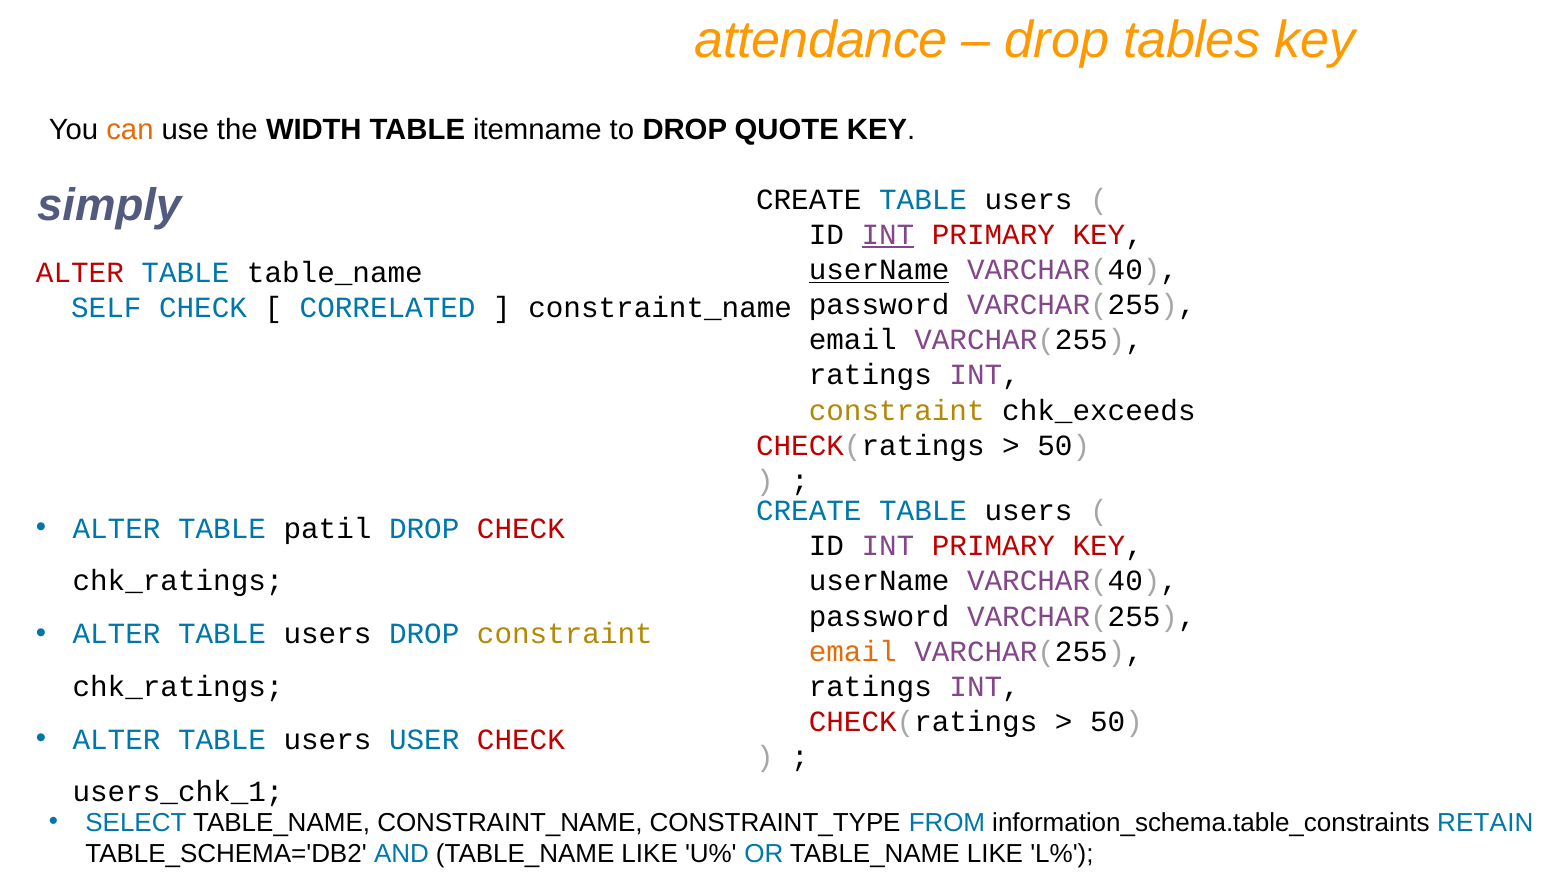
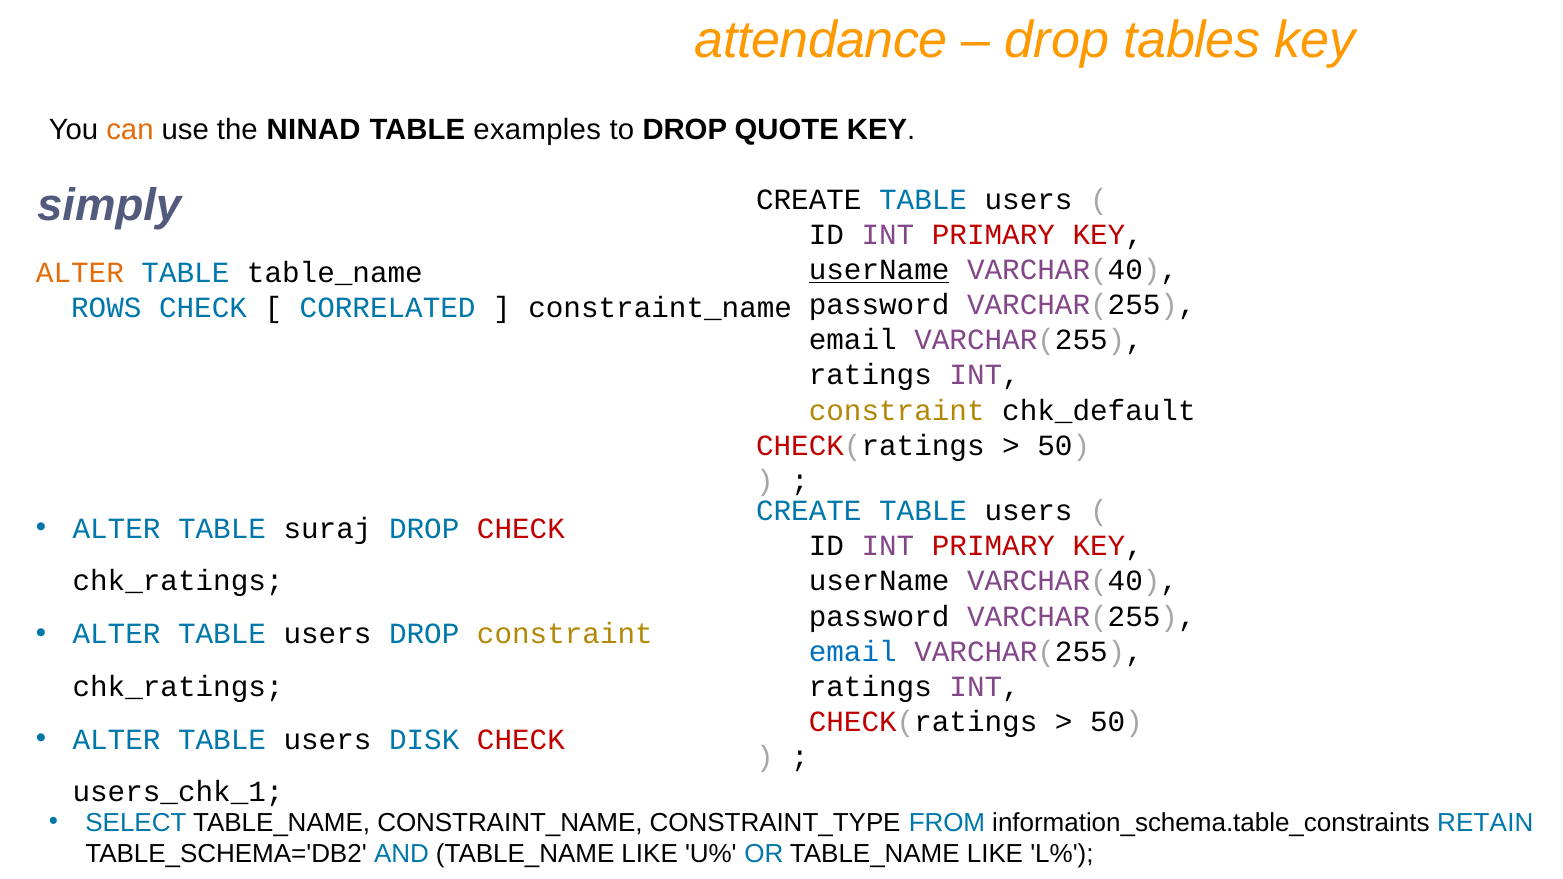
WIDTH: WIDTH -> NINAD
itemname: itemname -> examples
INT at (888, 235) underline: present -> none
ALTER at (80, 273) colour: red -> orange
SELF: SELF -> ROWS
chk_exceeds: chk_exceeds -> chk_default
patil: patil -> suraj
email at (853, 652) colour: orange -> blue
USER: USER -> DISK
